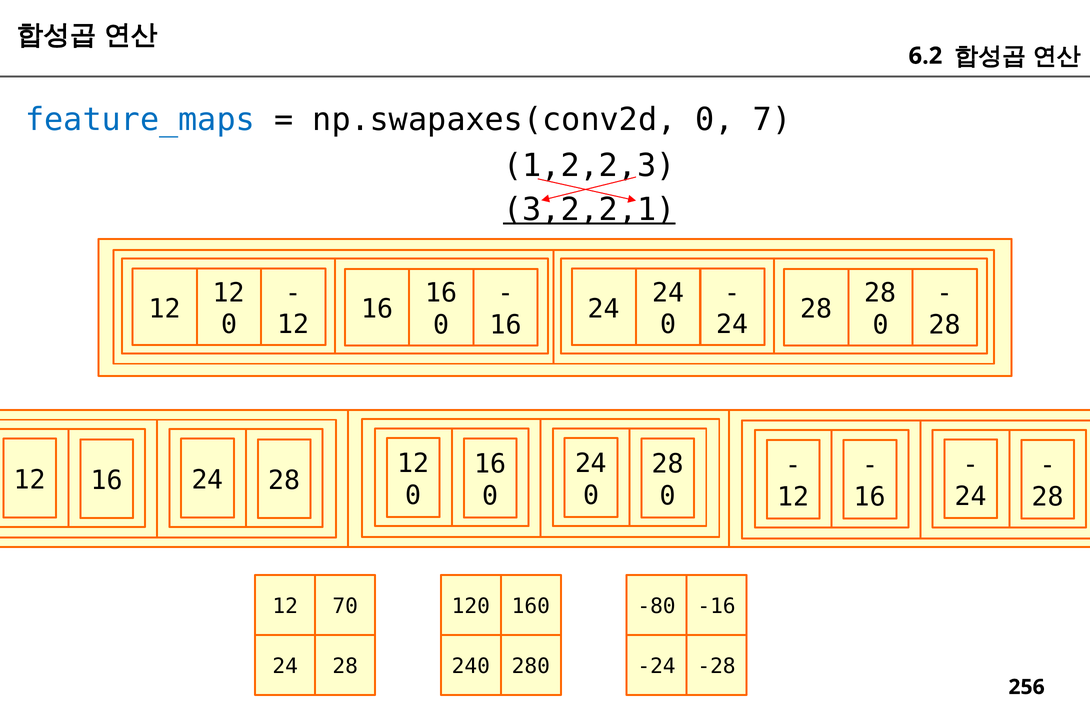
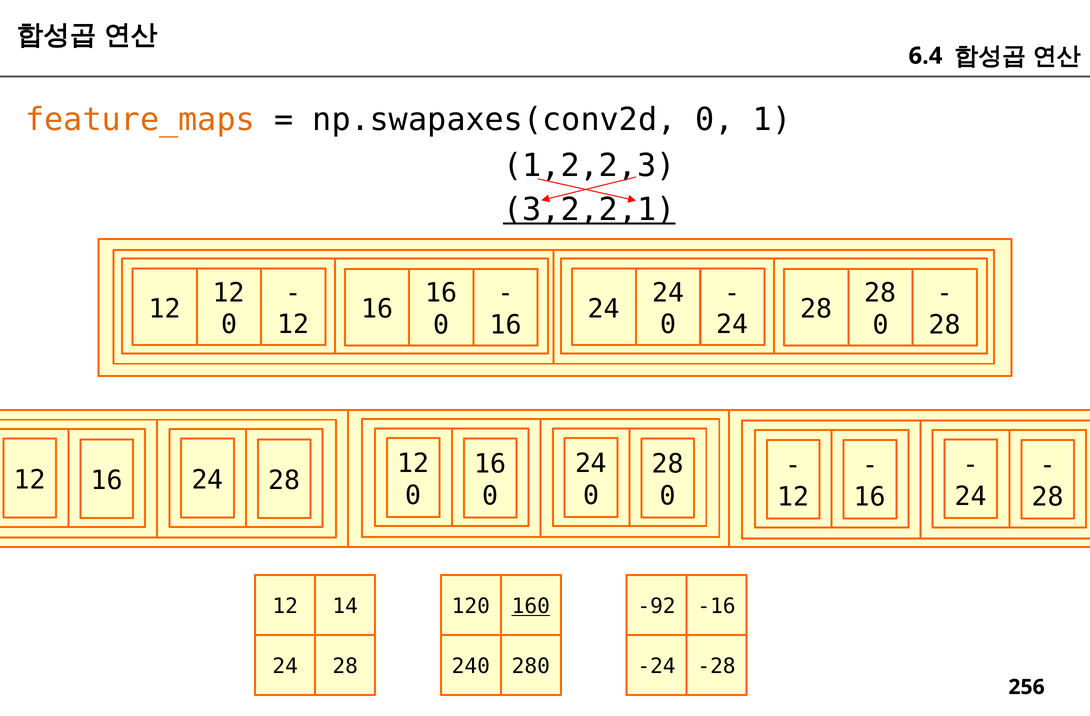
6.2: 6.2 -> 6.4
feature_maps colour: blue -> orange
7: 7 -> 1
70: 70 -> 14
160 underline: none -> present
-80: -80 -> -92
